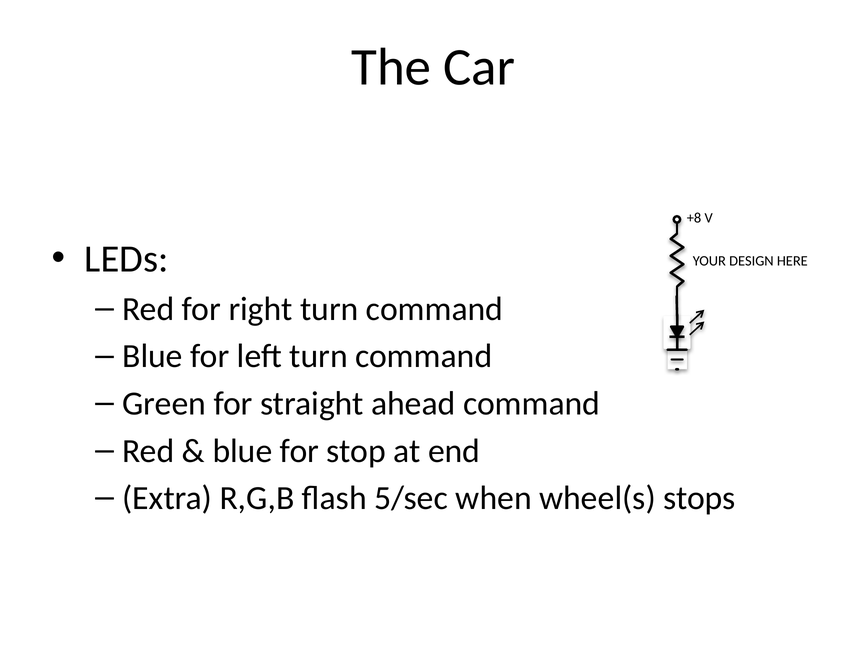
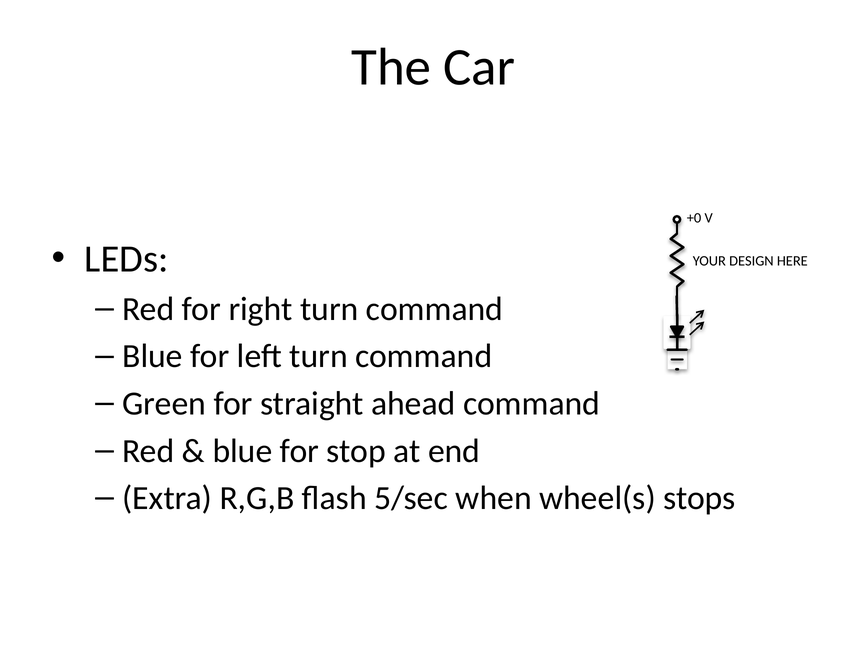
+8: +8 -> +0
